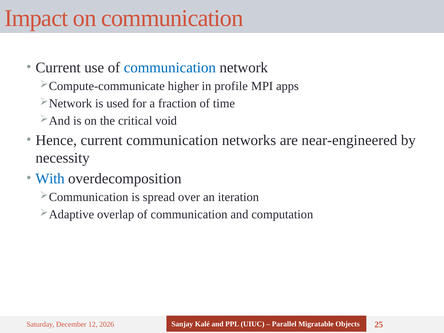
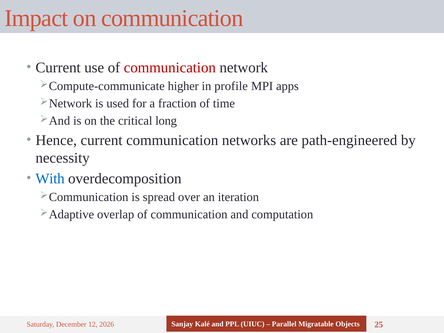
communication at (170, 68) colour: blue -> red
void: void -> long
near-engineered: near-engineered -> path-engineered
